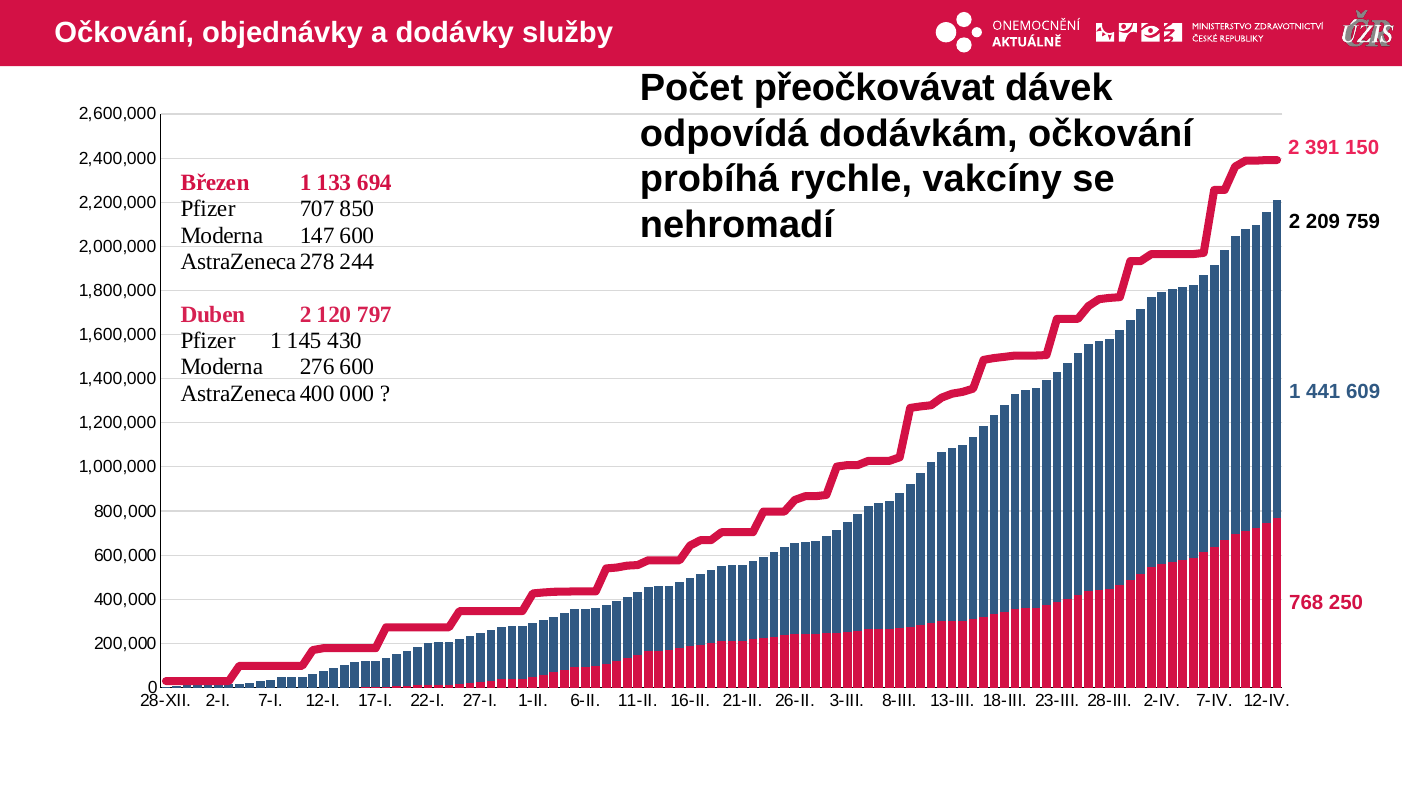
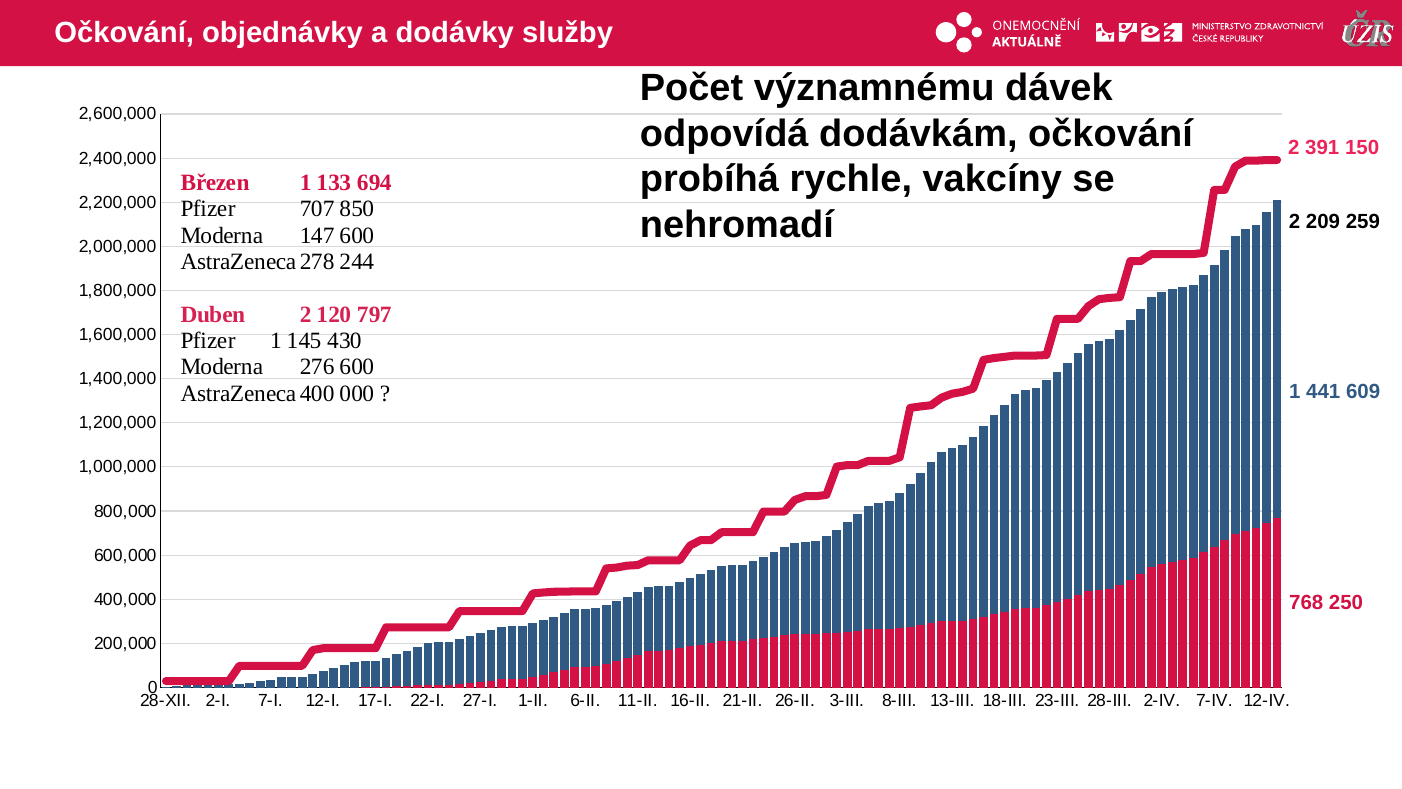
přeočkovávat: přeočkovávat -> významnému
759: 759 -> 259
